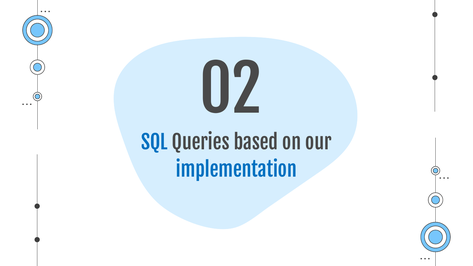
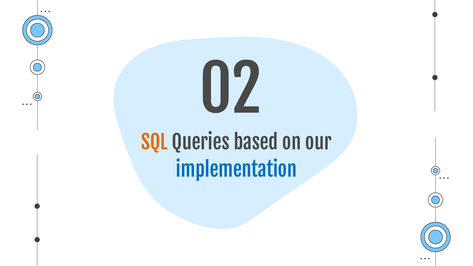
SQL colour: blue -> orange
